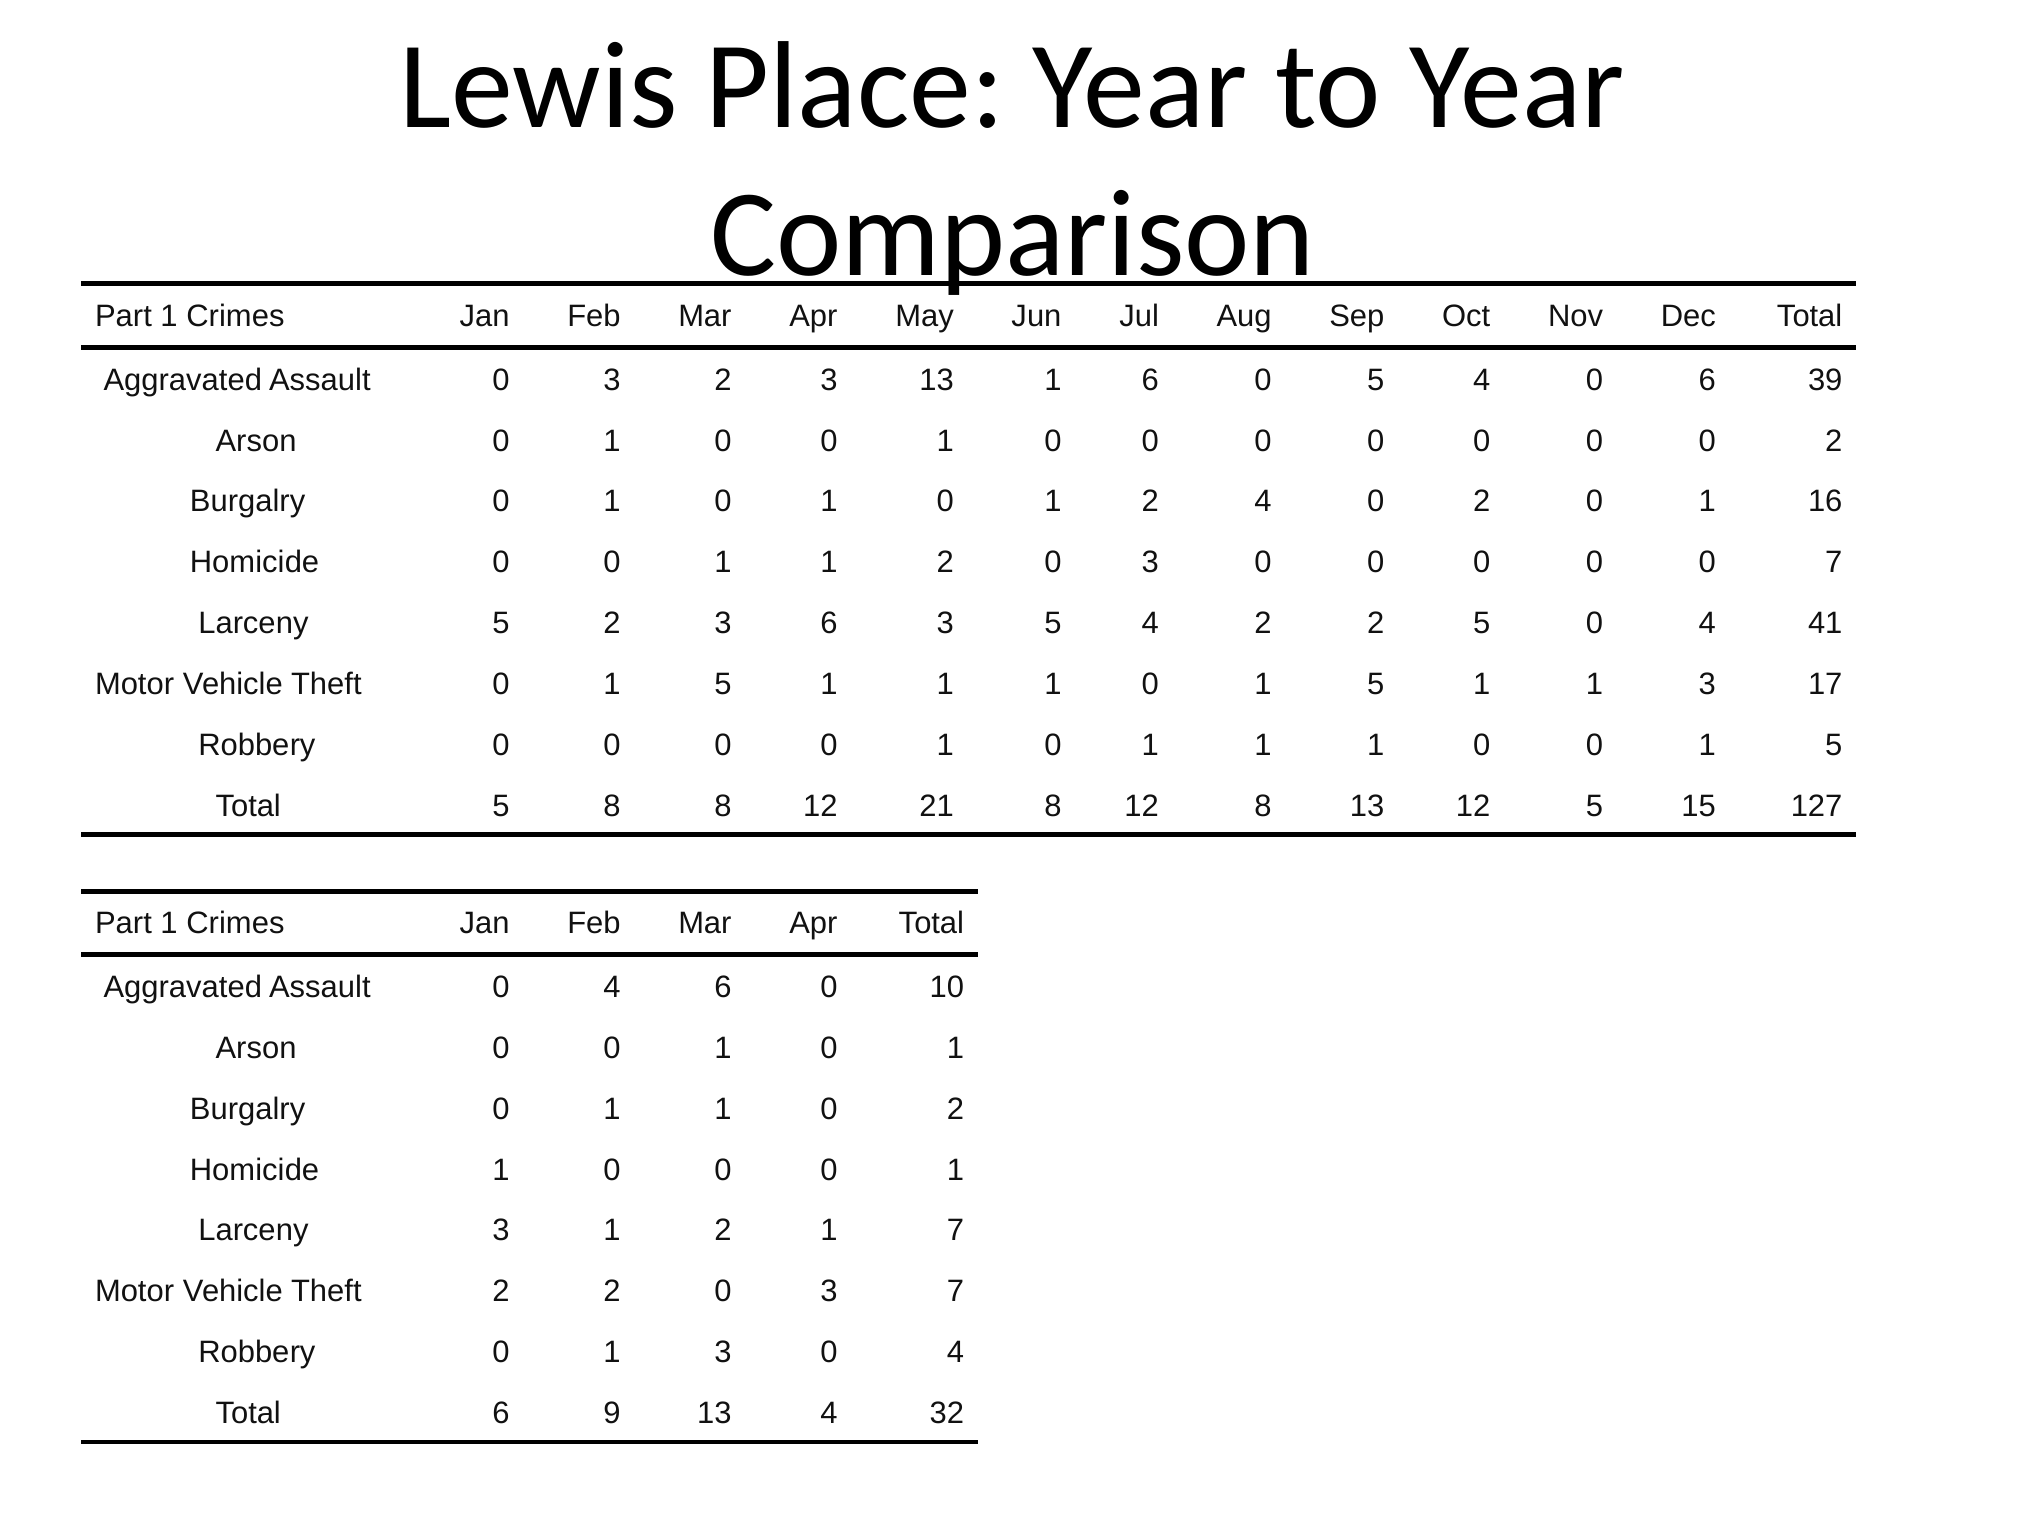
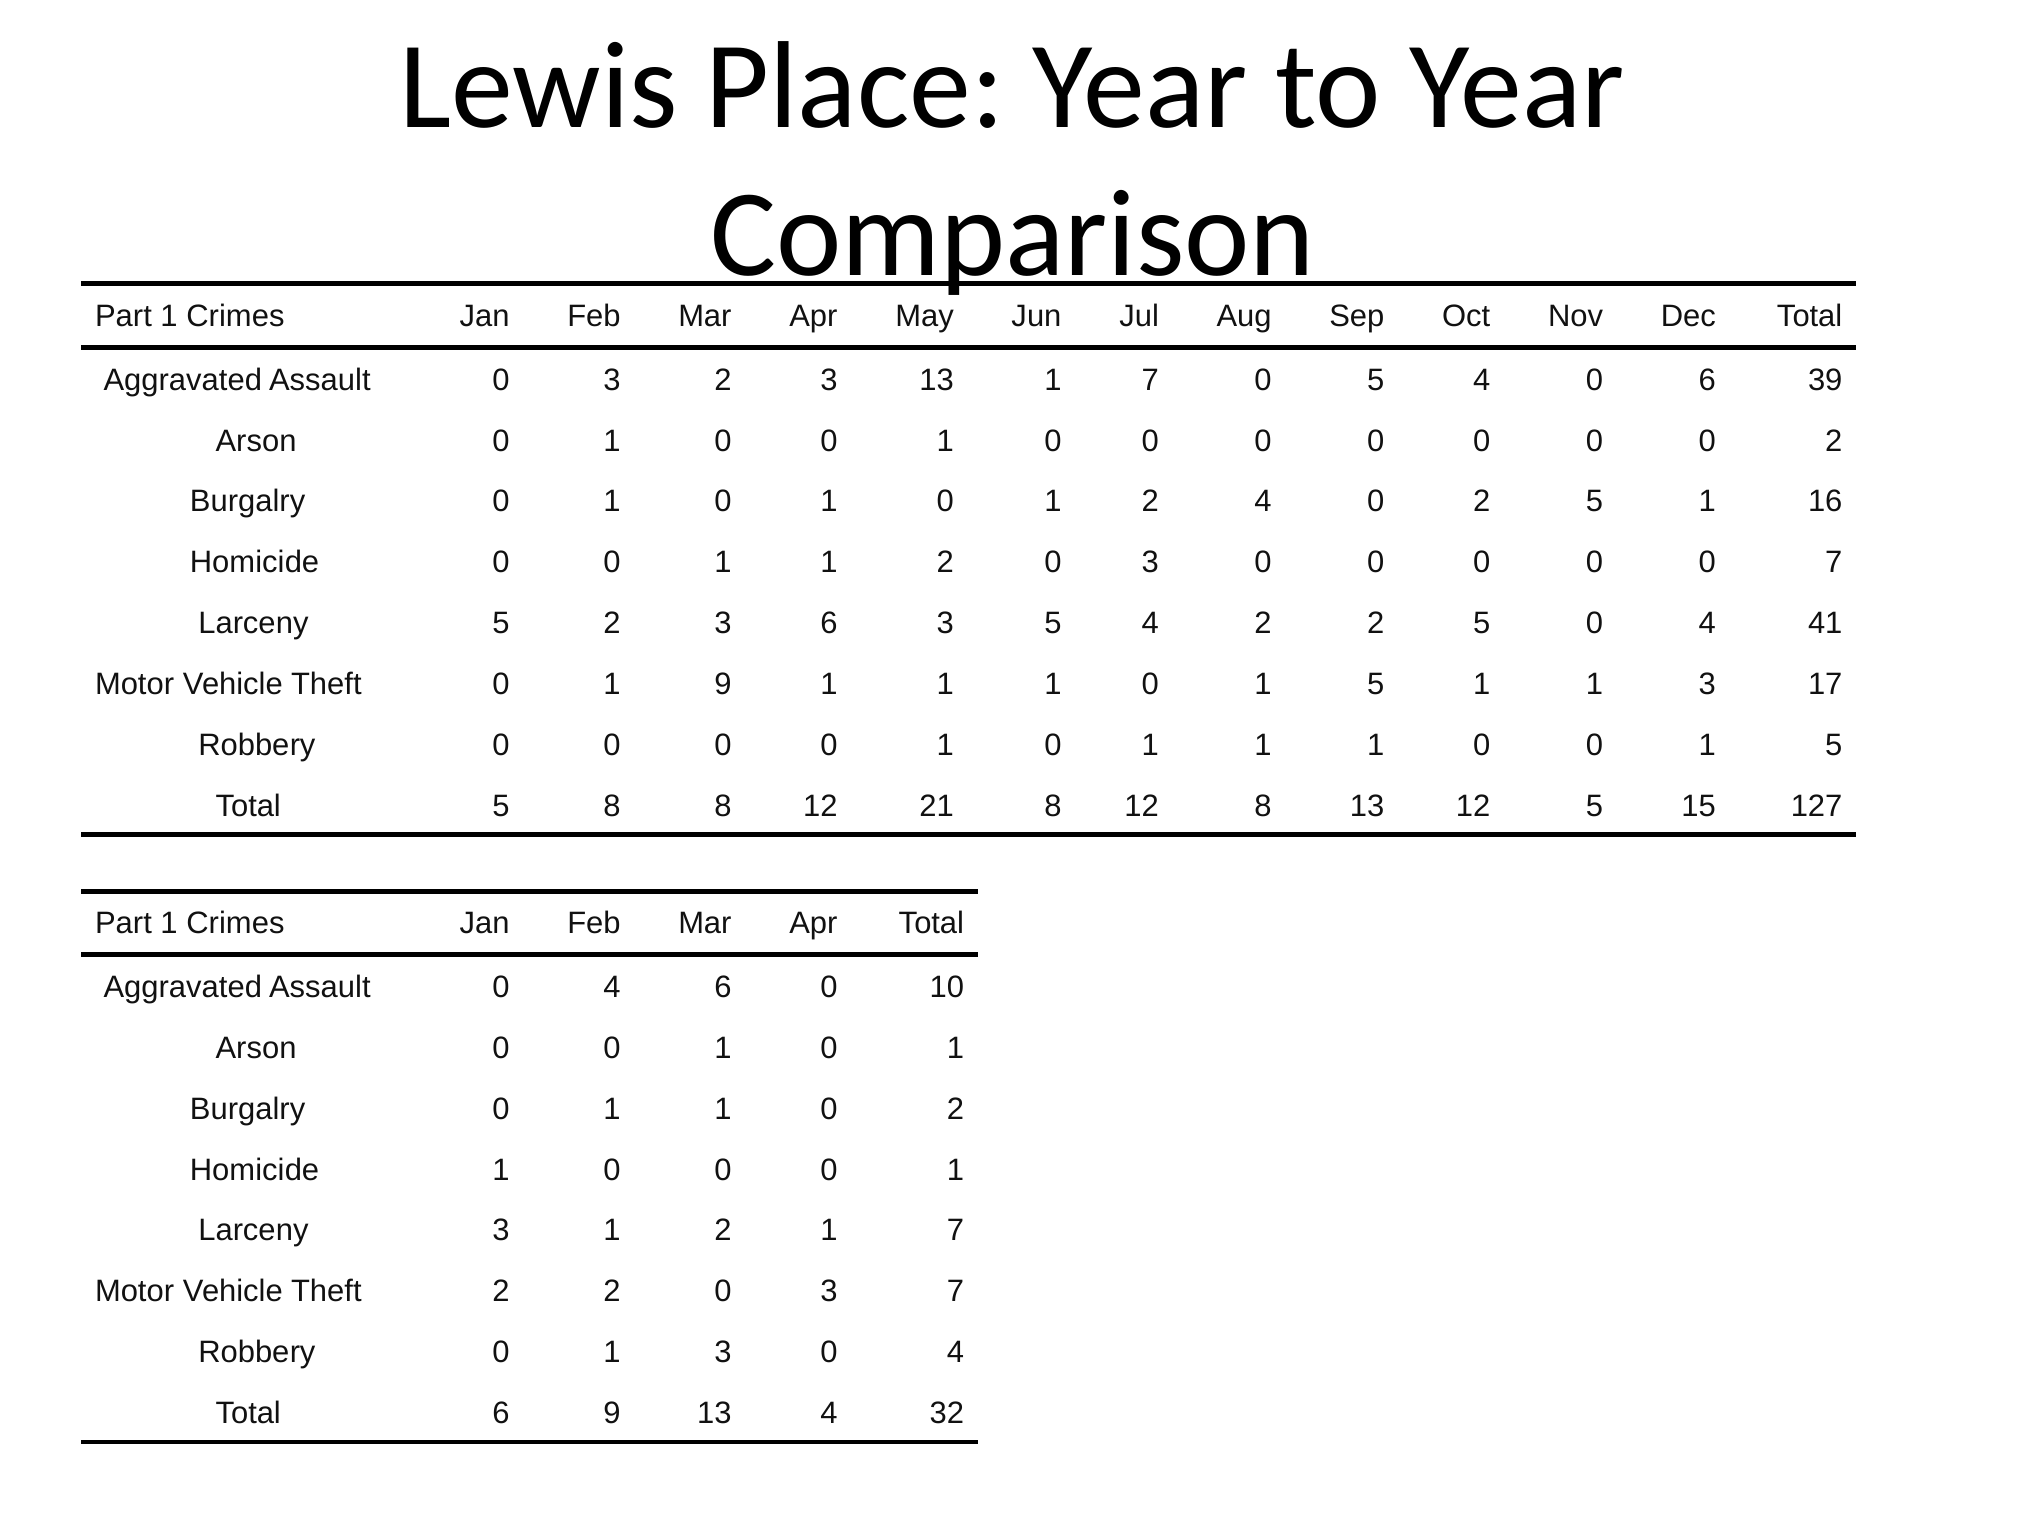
13 1 6: 6 -> 7
0 2 0: 0 -> 5
Theft 0 1 5: 5 -> 9
